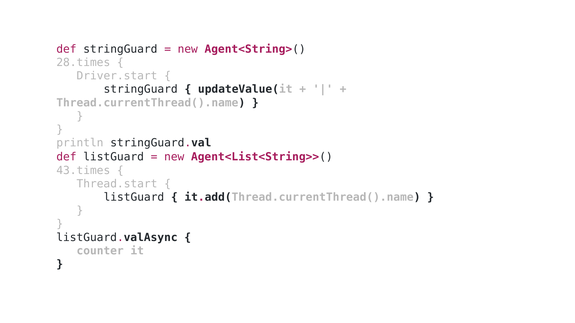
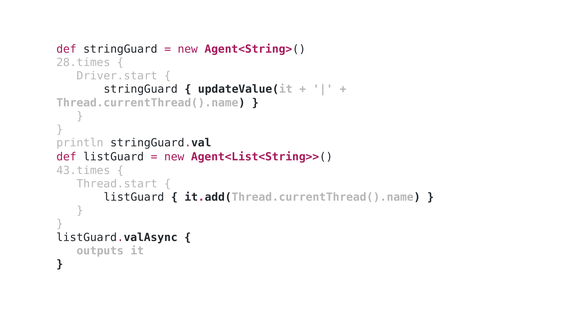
counter: counter -> outputs
